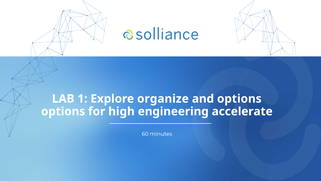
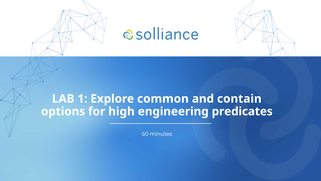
organize: organize -> common
and options: options -> contain
accelerate: accelerate -> predicates
